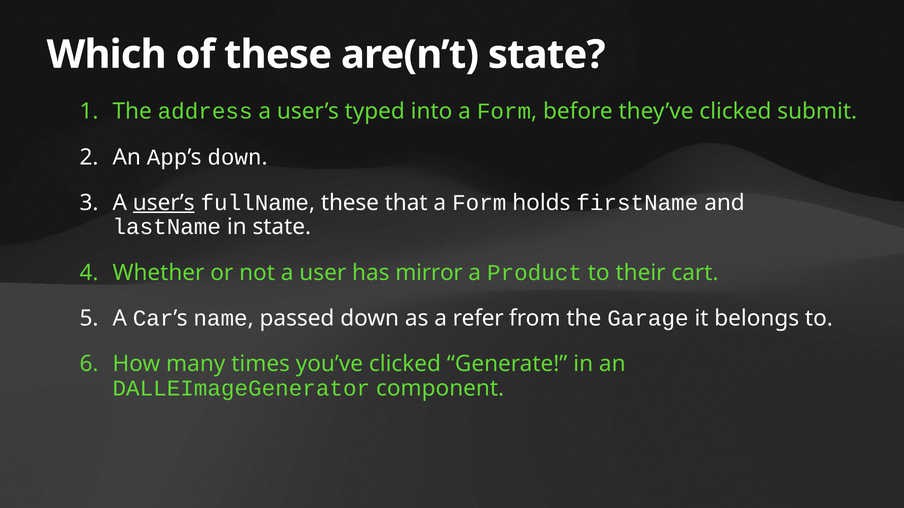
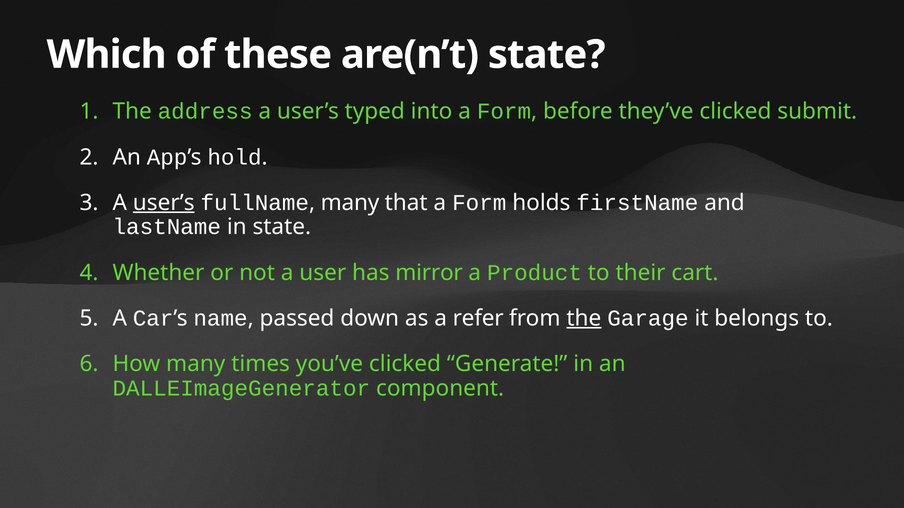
down at (234, 157): down -> hold
these at (350, 203): these -> many
the at (584, 318) underline: none -> present
